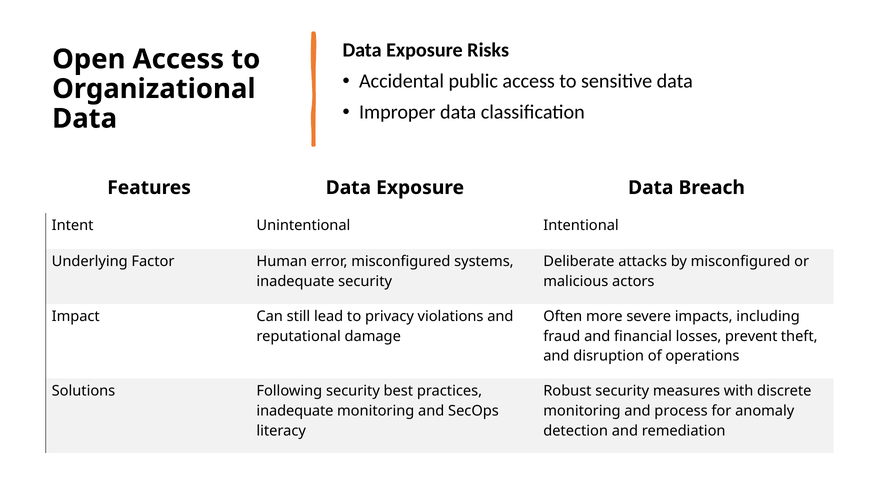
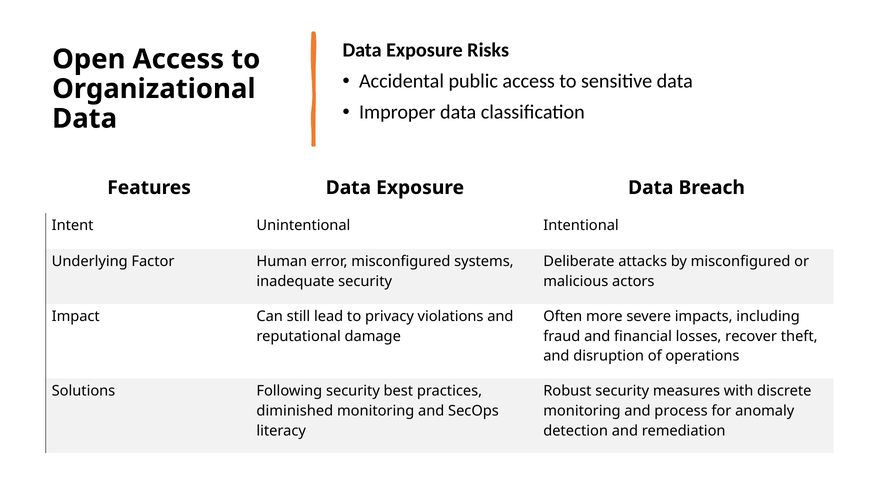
prevent: prevent -> recover
inadequate at (295, 411): inadequate -> diminished
